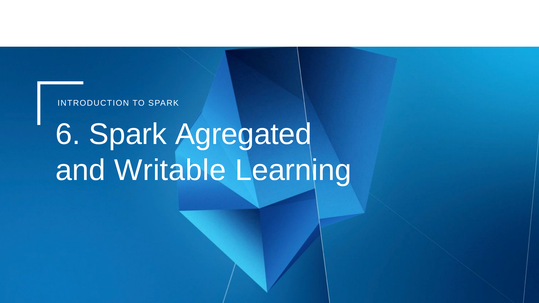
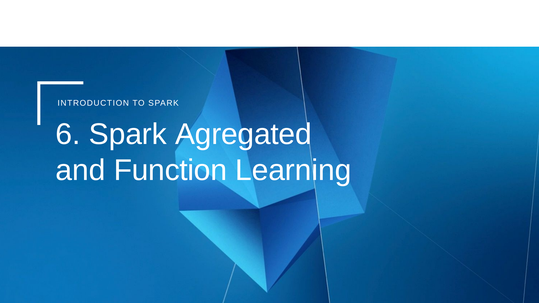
Writable: Writable -> Function
